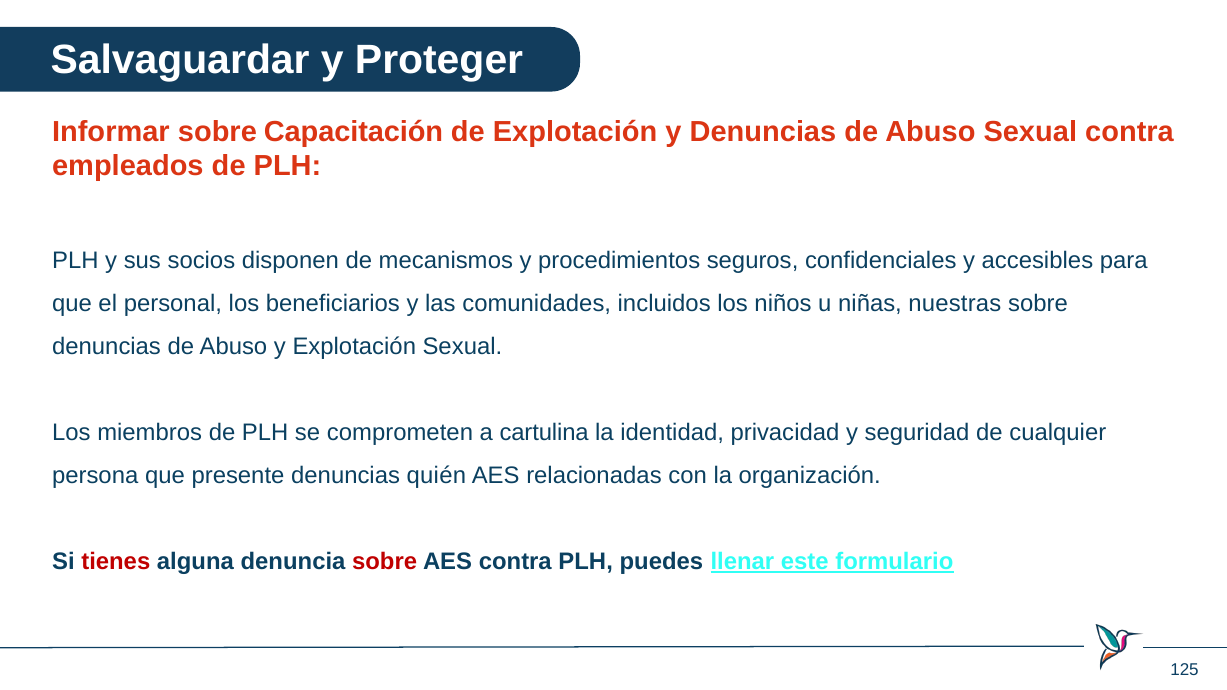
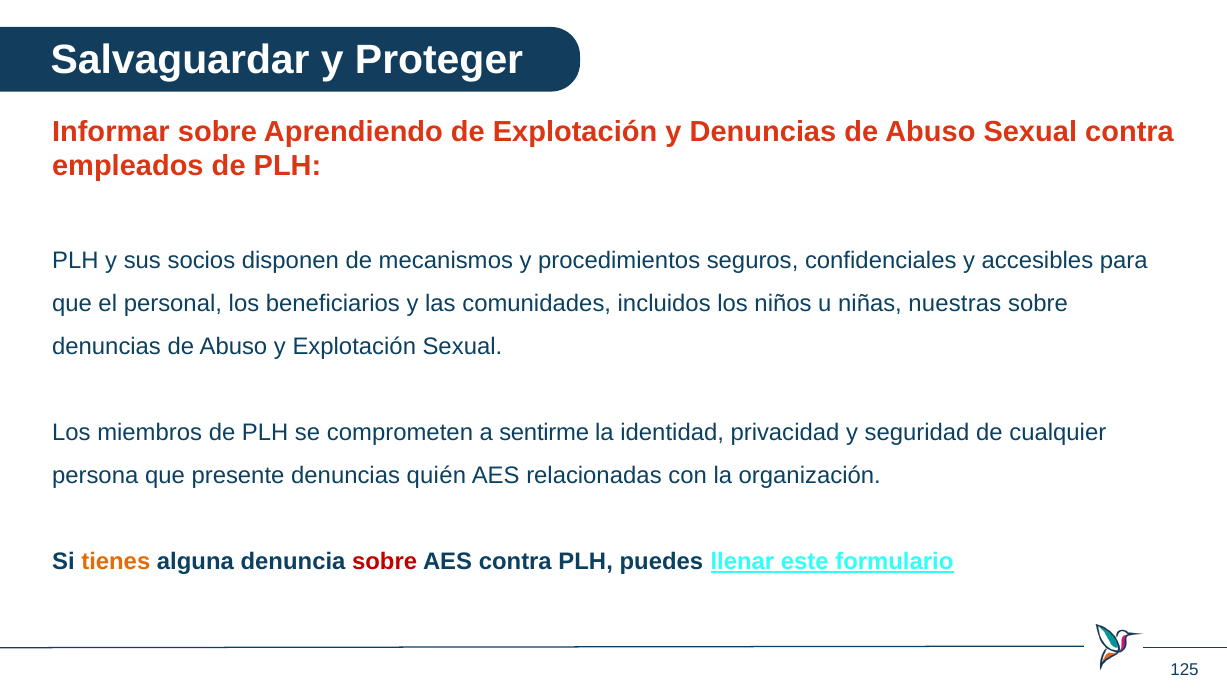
Capacitación: Capacitación -> Aprendiendo
cartulina: cartulina -> sentirme
tienes colour: red -> orange
